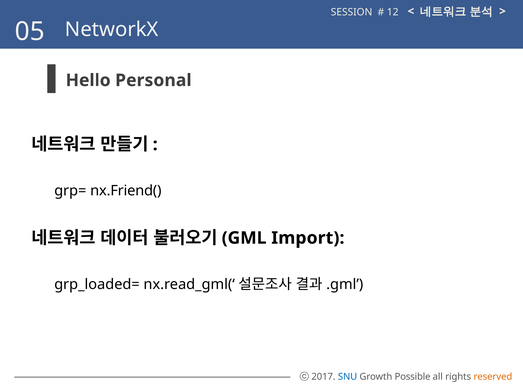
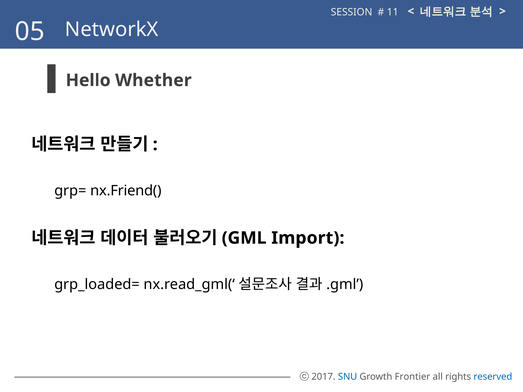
12: 12 -> 11
Personal: Personal -> Whether
Possible: Possible -> Frontier
reserved colour: orange -> blue
